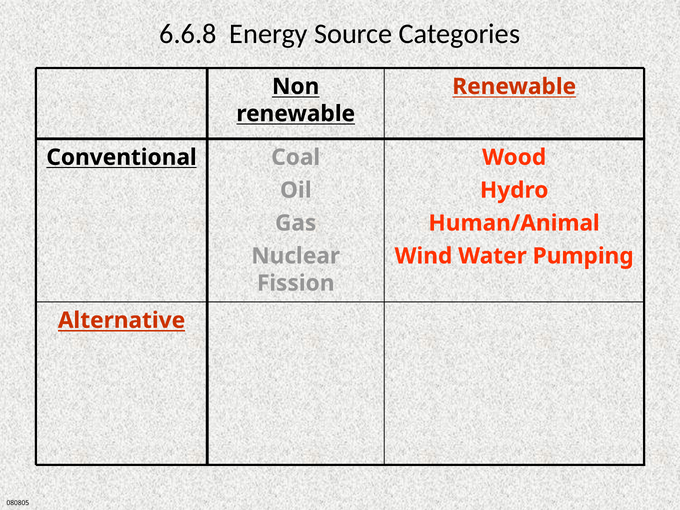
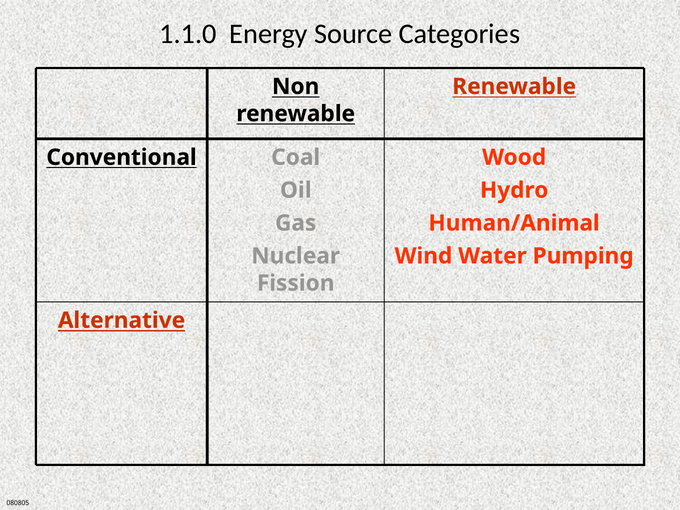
6.6.8: 6.6.8 -> 1.1.0
